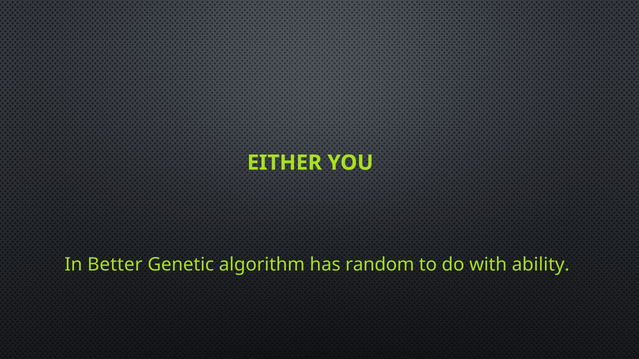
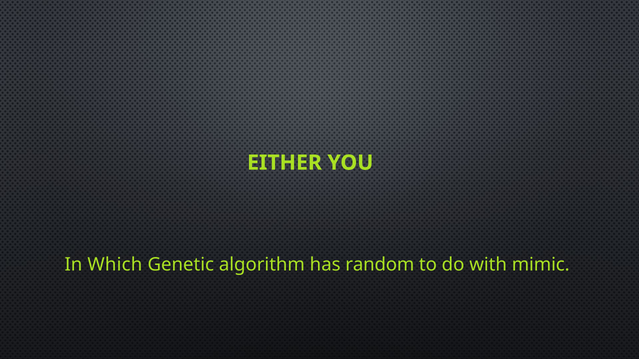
Better: Better -> Which
ability: ability -> mimic
